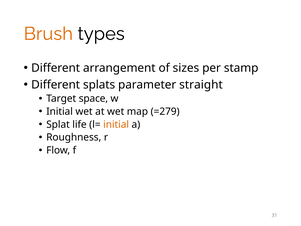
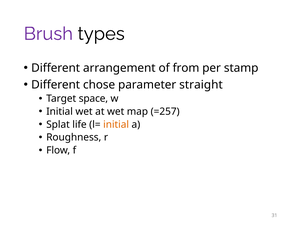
Brush colour: orange -> purple
sizes: sizes -> from
splats: splats -> chose
=279: =279 -> =257
